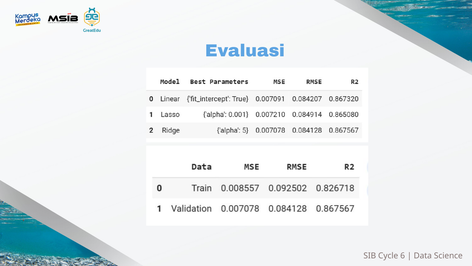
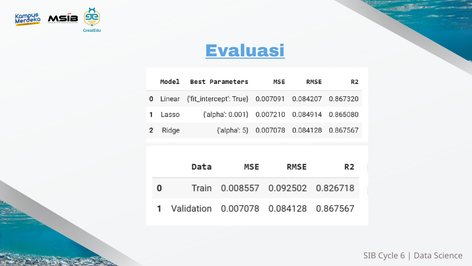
Evaluasi underline: none -> present
